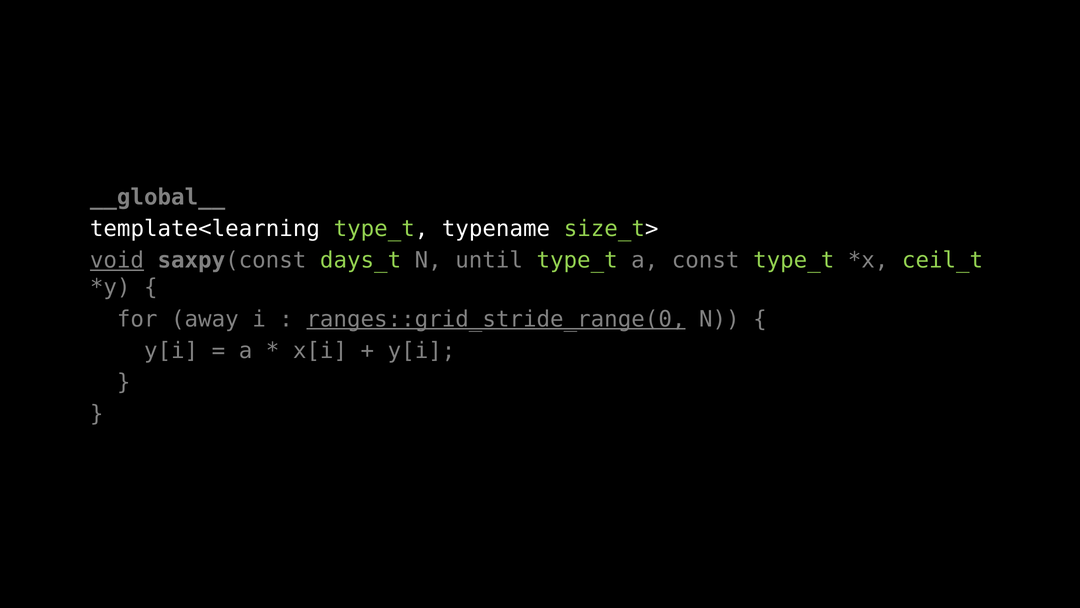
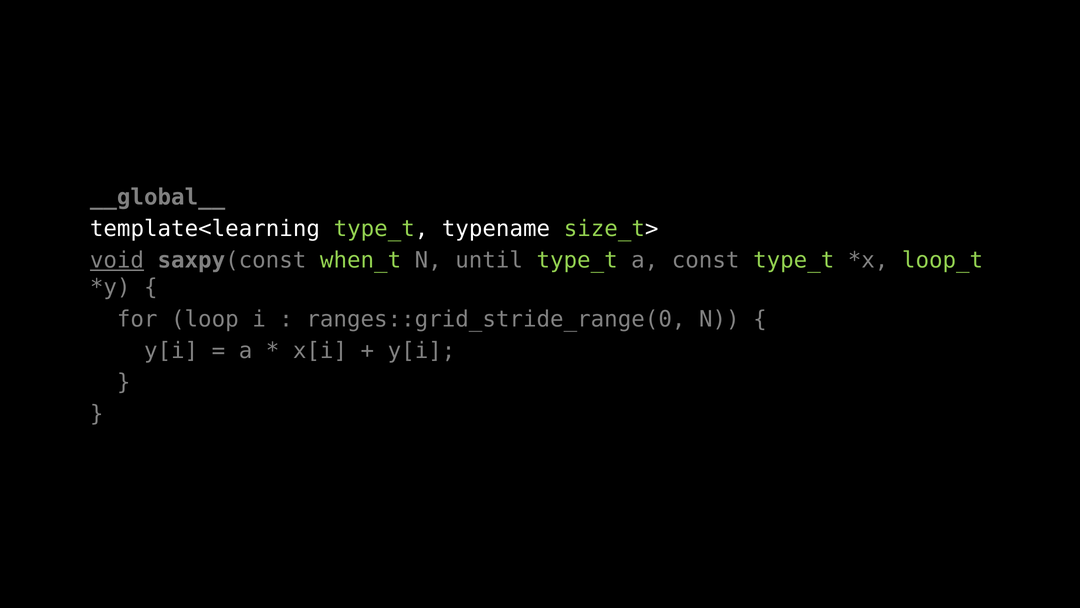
days_t: days_t -> when_t
ceil_t: ceil_t -> loop_t
away: away -> loop
ranges::grid_stride_range(0 underline: present -> none
